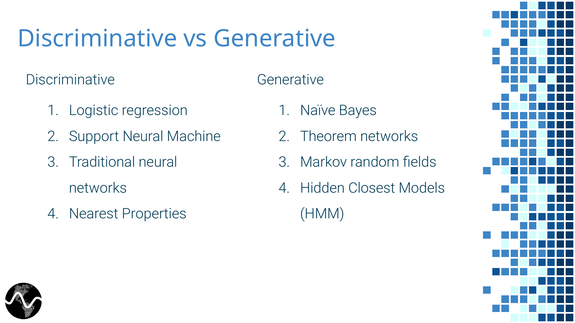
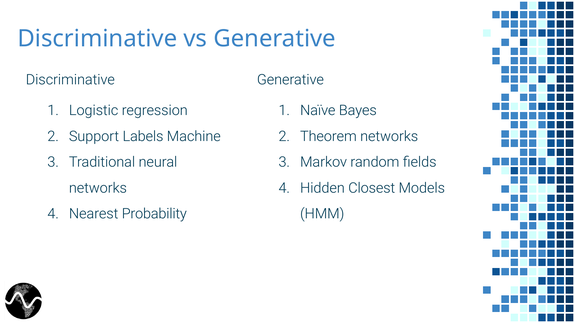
Support Neural: Neural -> Labels
Properties: Properties -> Probability
